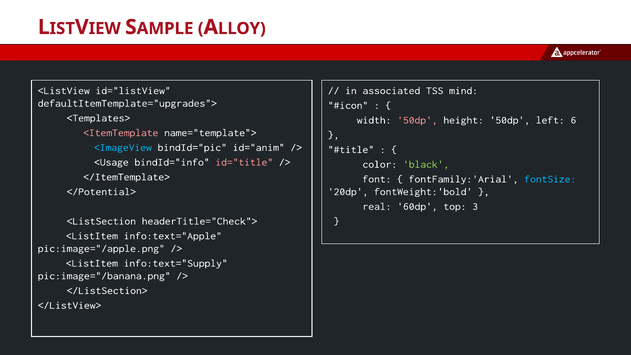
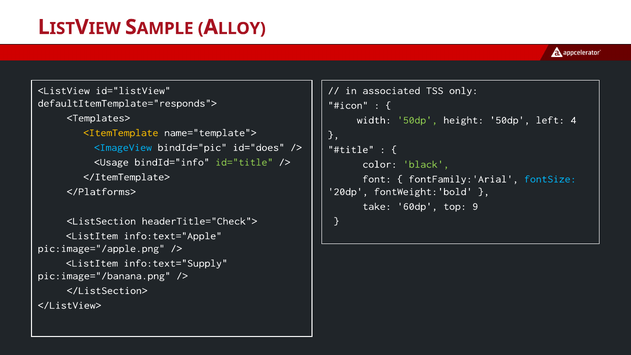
mind: mind -> only
defaultItemTemplate="upgrades">: defaultItemTemplate="upgrades"> -> defaultItemTemplate="responds">
50dp at (417, 120) colour: pink -> light green
6: 6 -> 4
<ItemTemplate colour: pink -> yellow
id="anim: id="anim -> id="does
id="title colour: pink -> light green
</Potential>: </Potential> -> </Platforms>
real: real -> take
3: 3 -> 9
